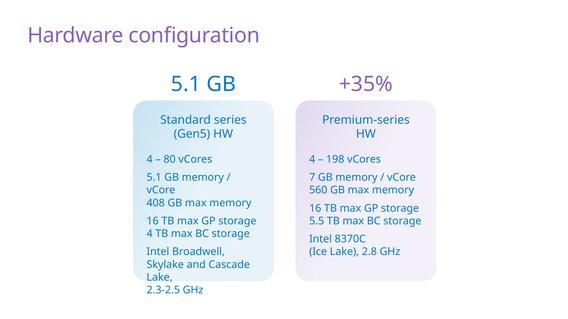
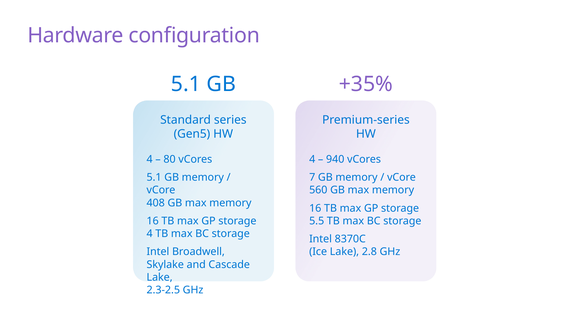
198: 198 -> 940
